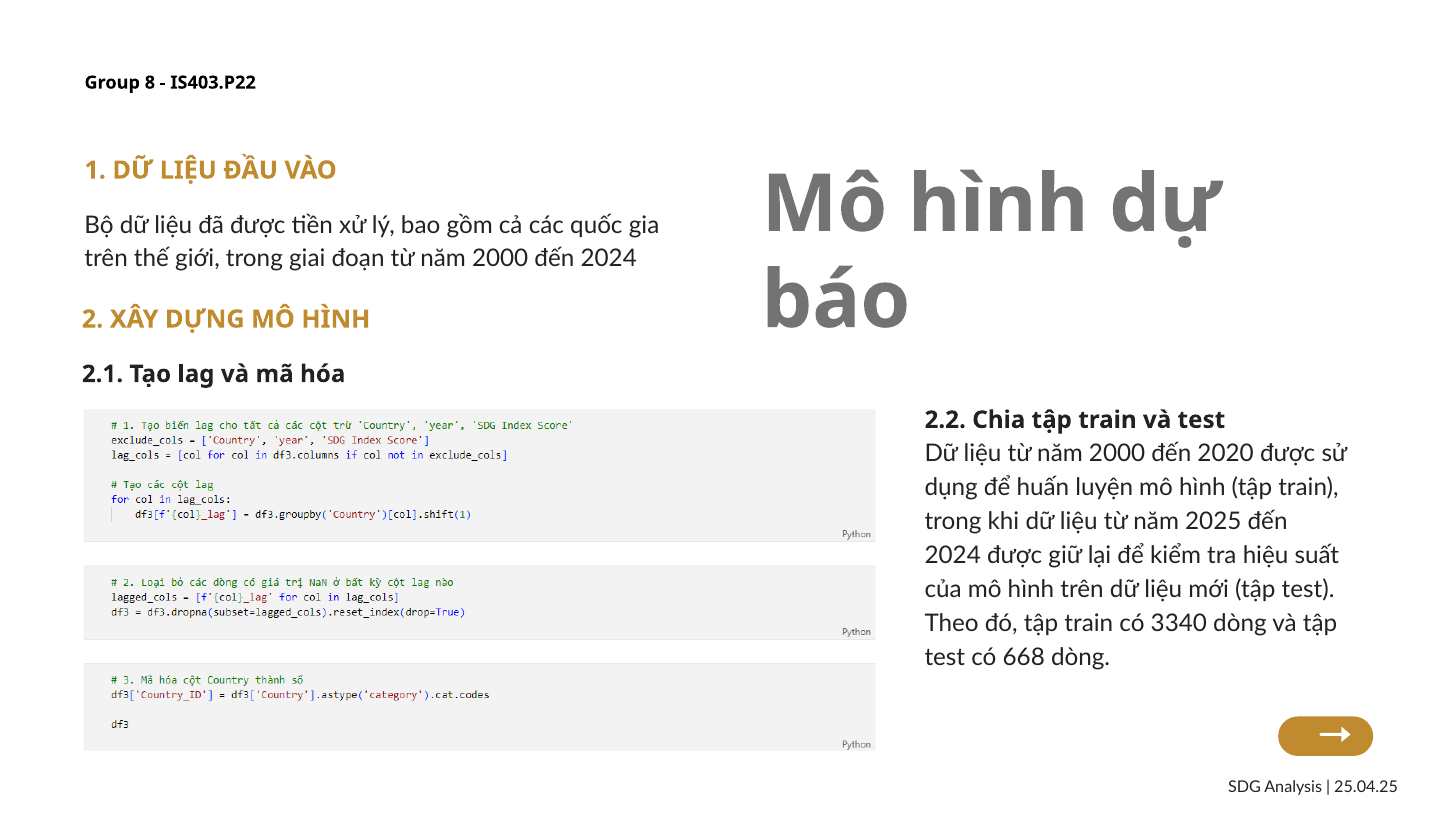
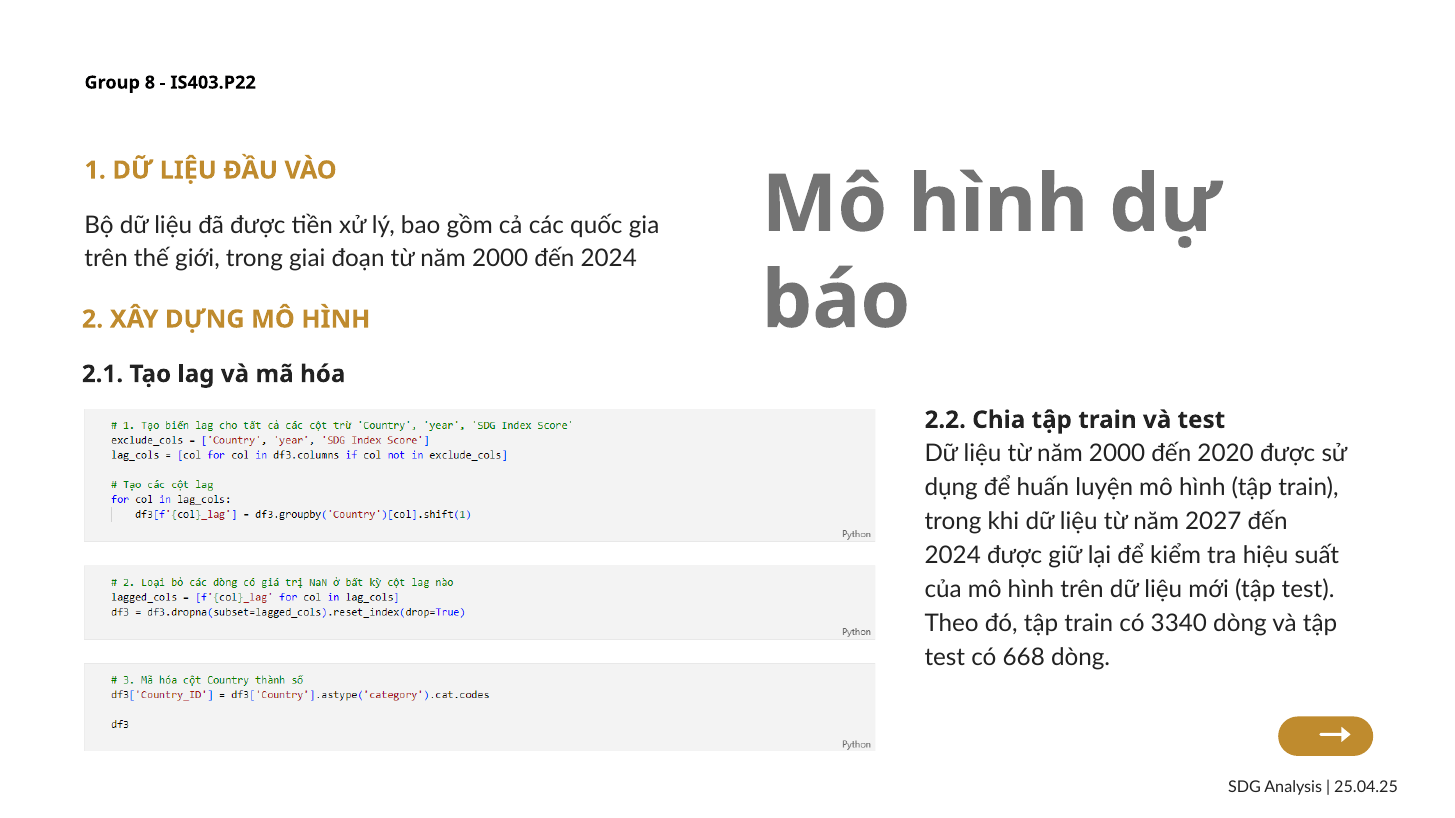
2025: 2025 -> 2027
